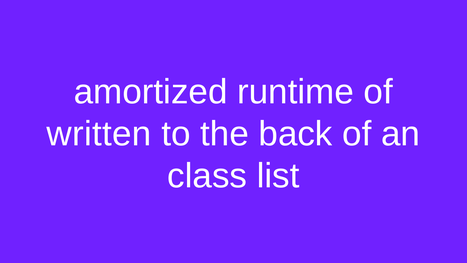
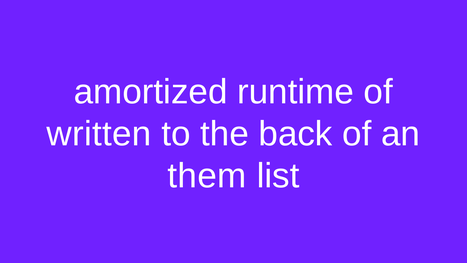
class: class -> them
